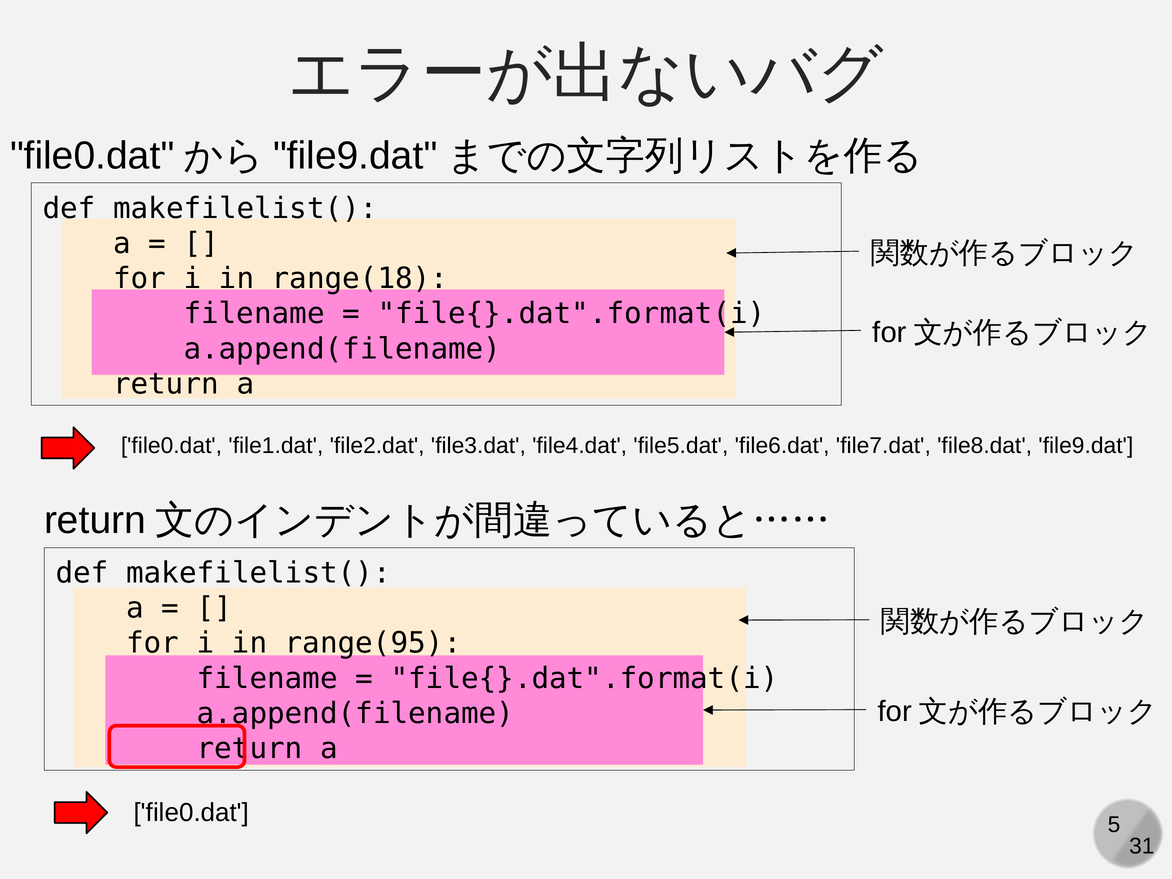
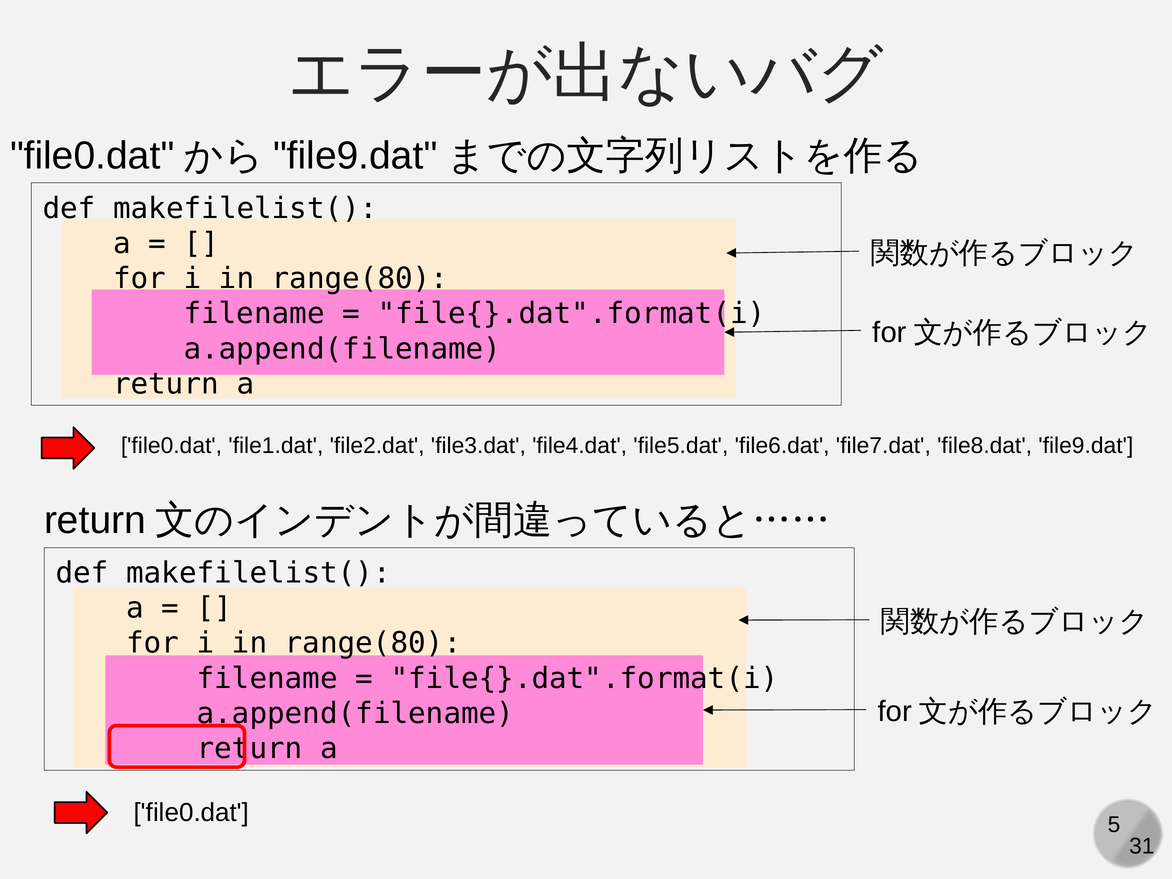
range(18 at (360, 279): range(18 -> range(80
range(95 at (373, 643): range(95 -> range(80
